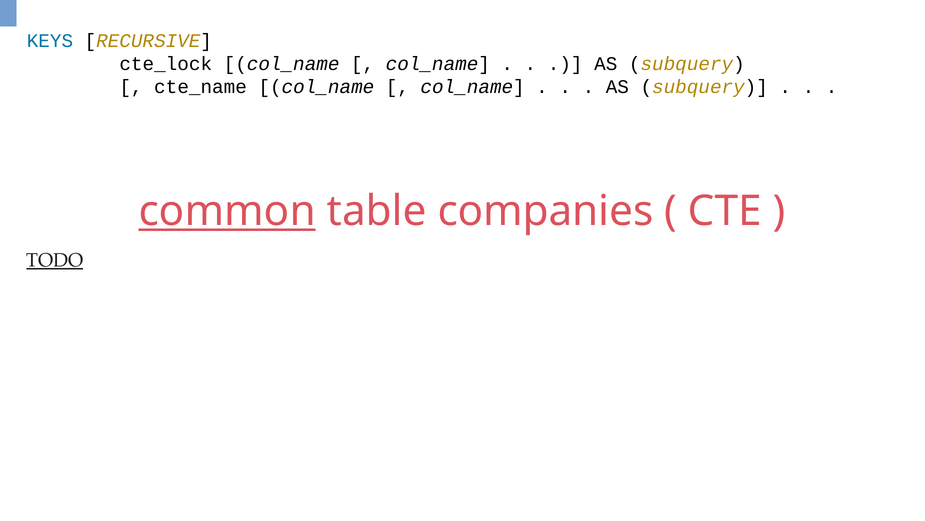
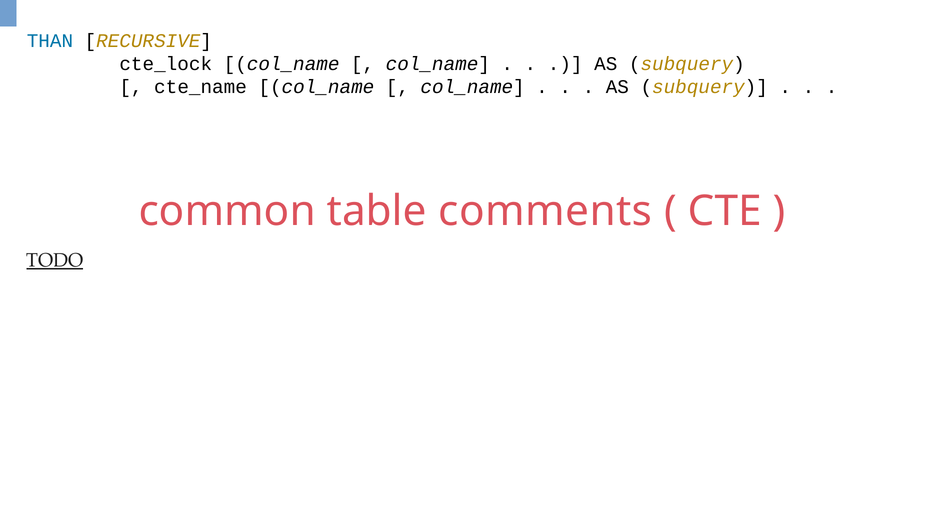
KEYS: KEYS -> THAN
common underline: present -> none
companies: companies -> comments
